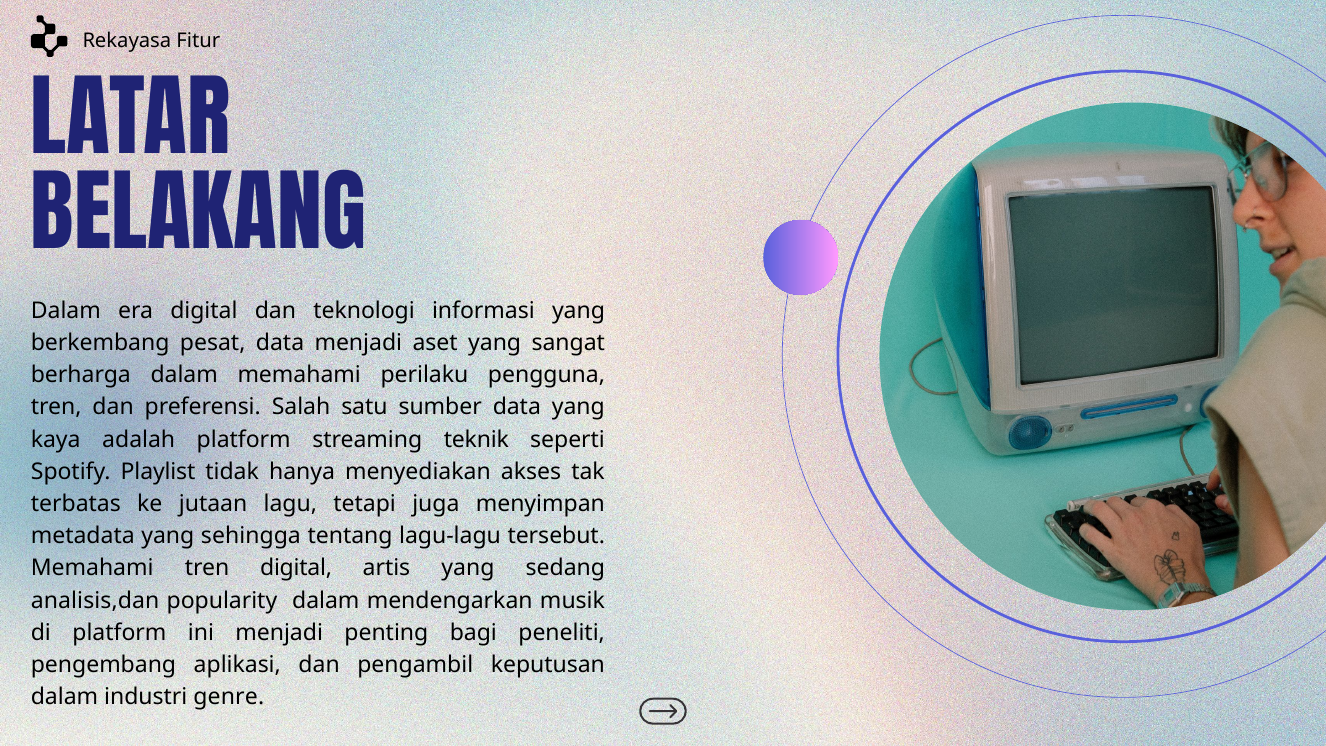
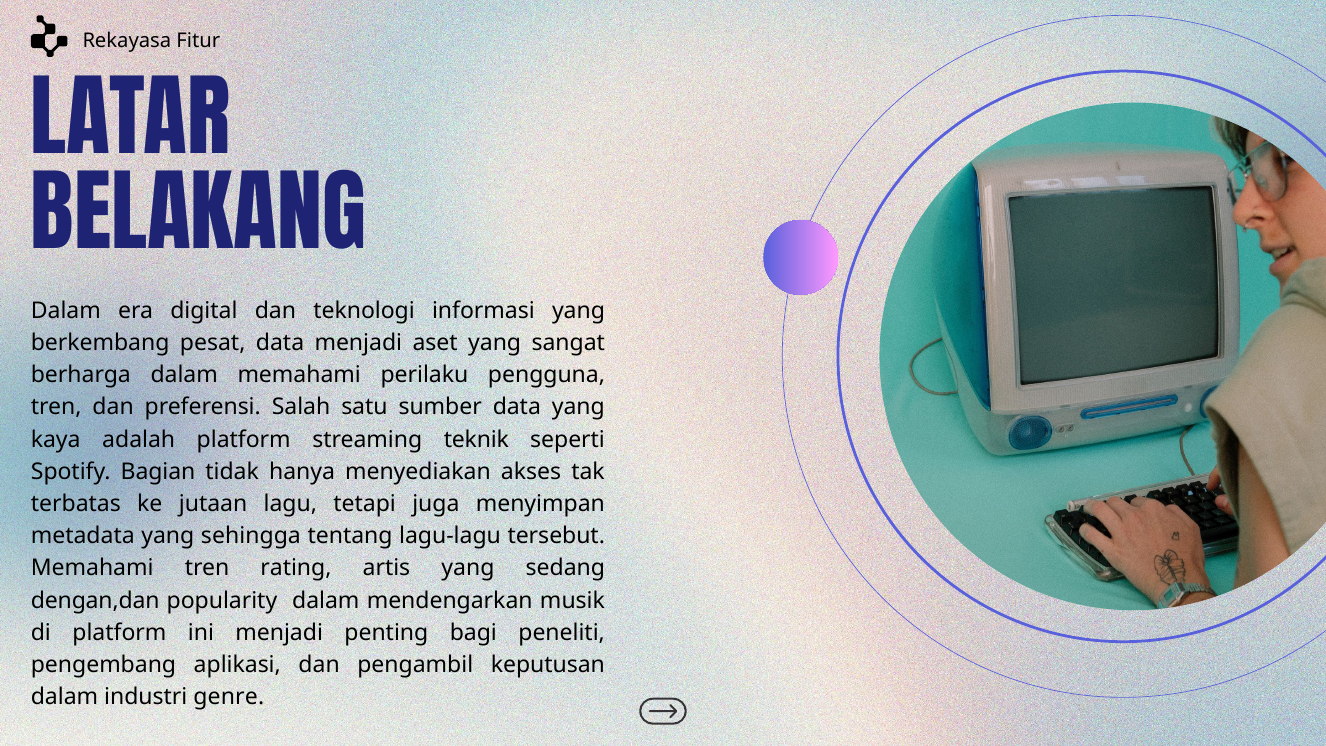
Playlist: Playlist -> Bagian
tren digital: digital -> rating
analisis,dan: analisis,dan -> dengan,dan
